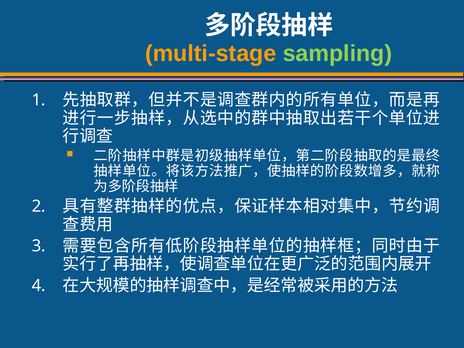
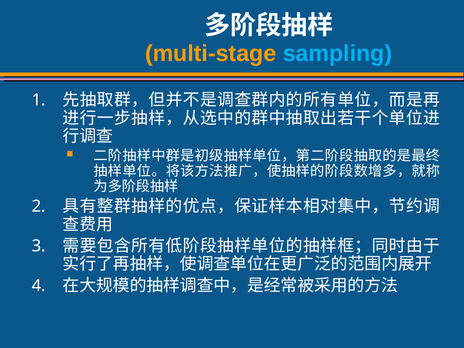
sampling colour: light green -> light blue
